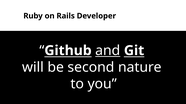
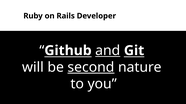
second underline: none -> present
